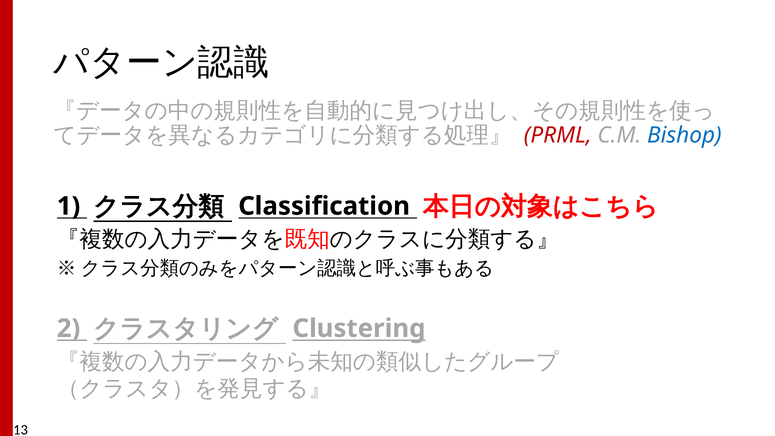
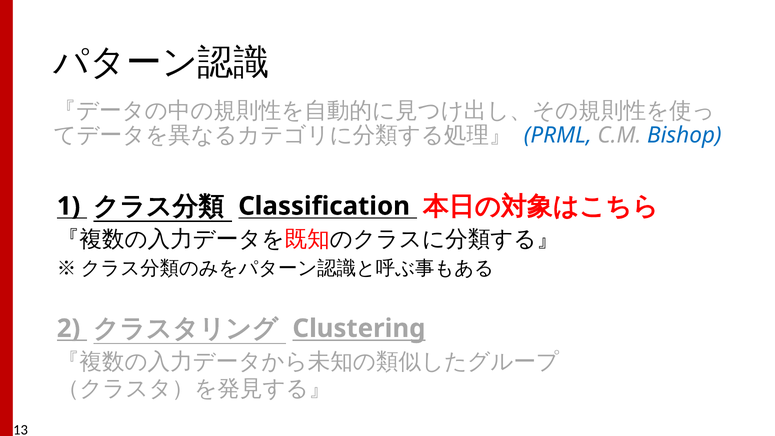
PRML colour: red -> blue
